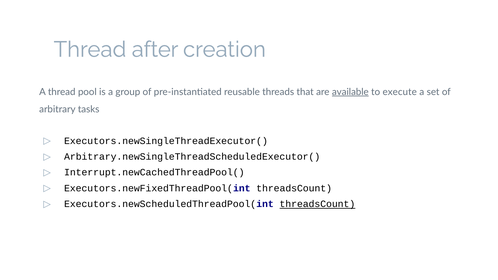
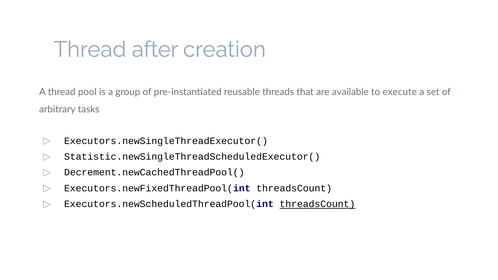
available underline: present -> none
Arbitrary.newSingleThreadScheduledExecutor(: Arbitrary.newSingleThreadScheduledExecutor( -> Statistic.newSingleThreadScheduledExecutor(
Interrupt.newCachedThreadPool(: Interrupt.newCachedThreadPool( -> Decrement.newCachedThreadPool(
